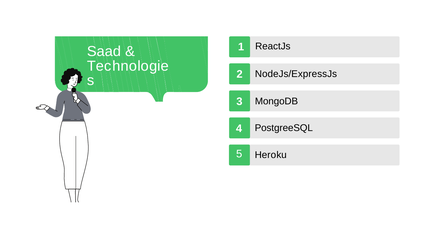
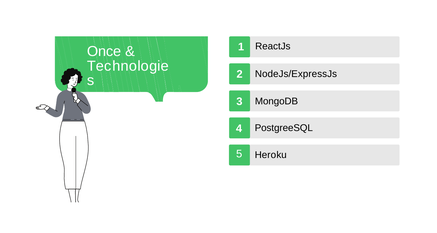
Saad: Saad -> Once
